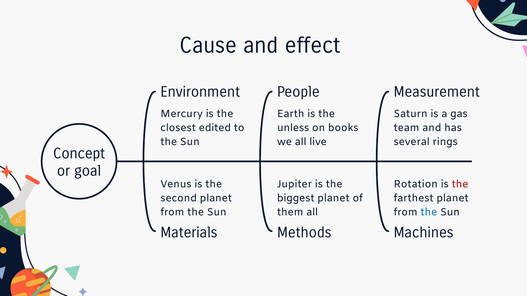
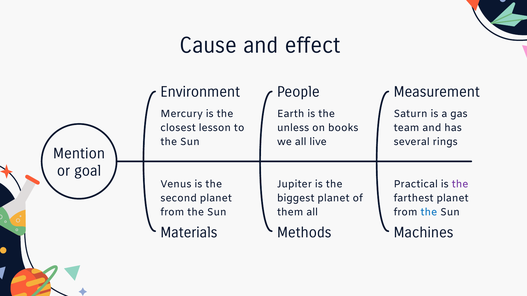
edited: edited -> lesson
Concept: Concept -> Mention
Rotation: Rotation -> Practical
the at (460, 184) colour: red -> purple
